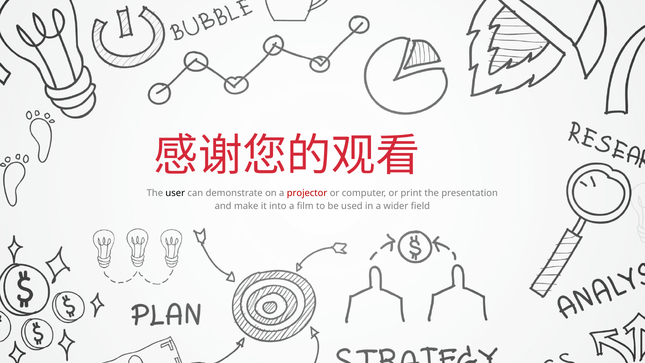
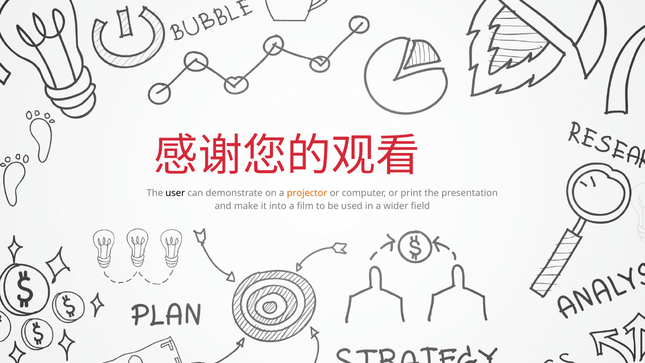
projector colour: red -> orange
